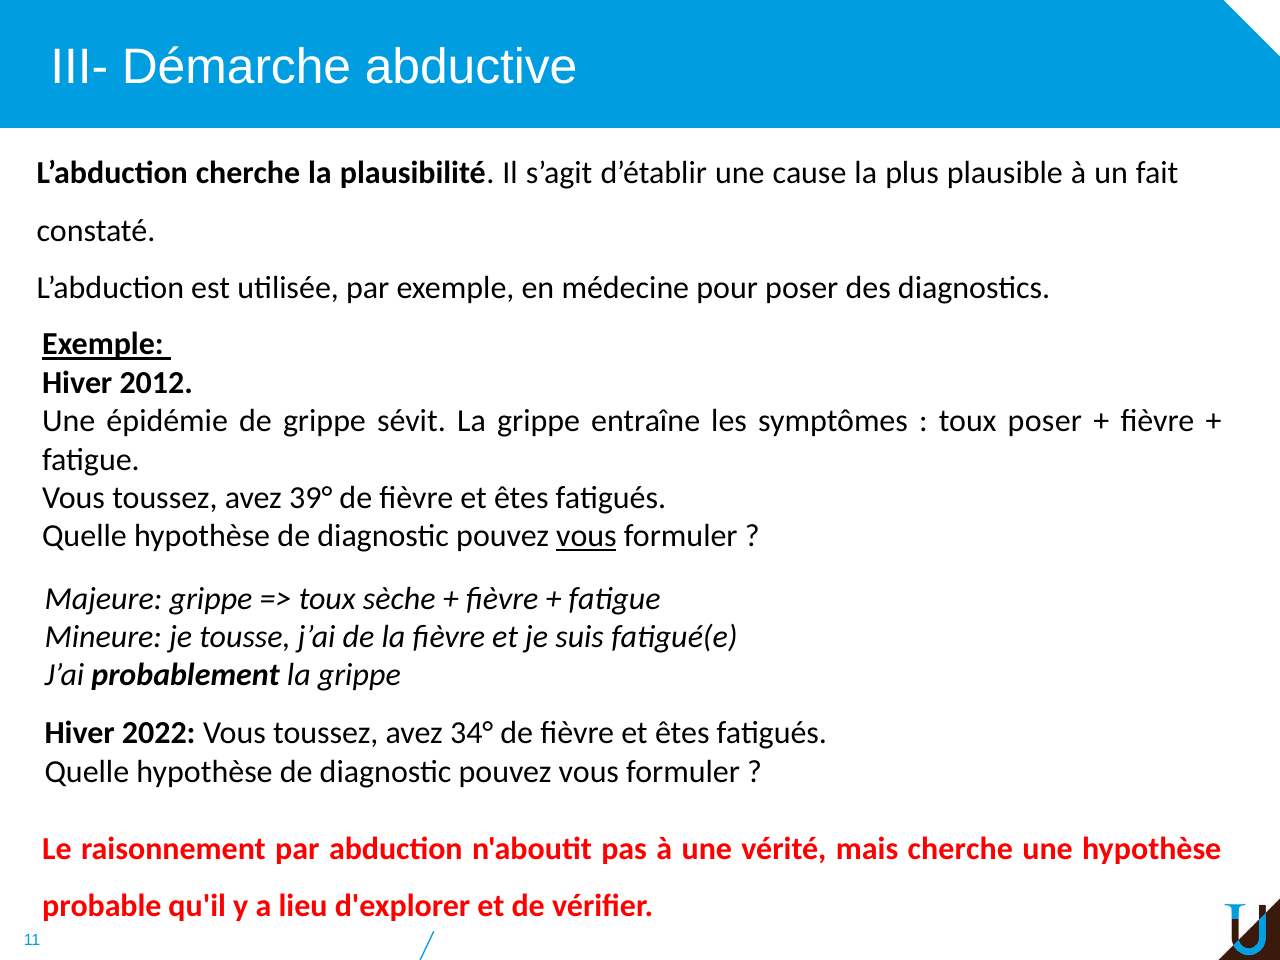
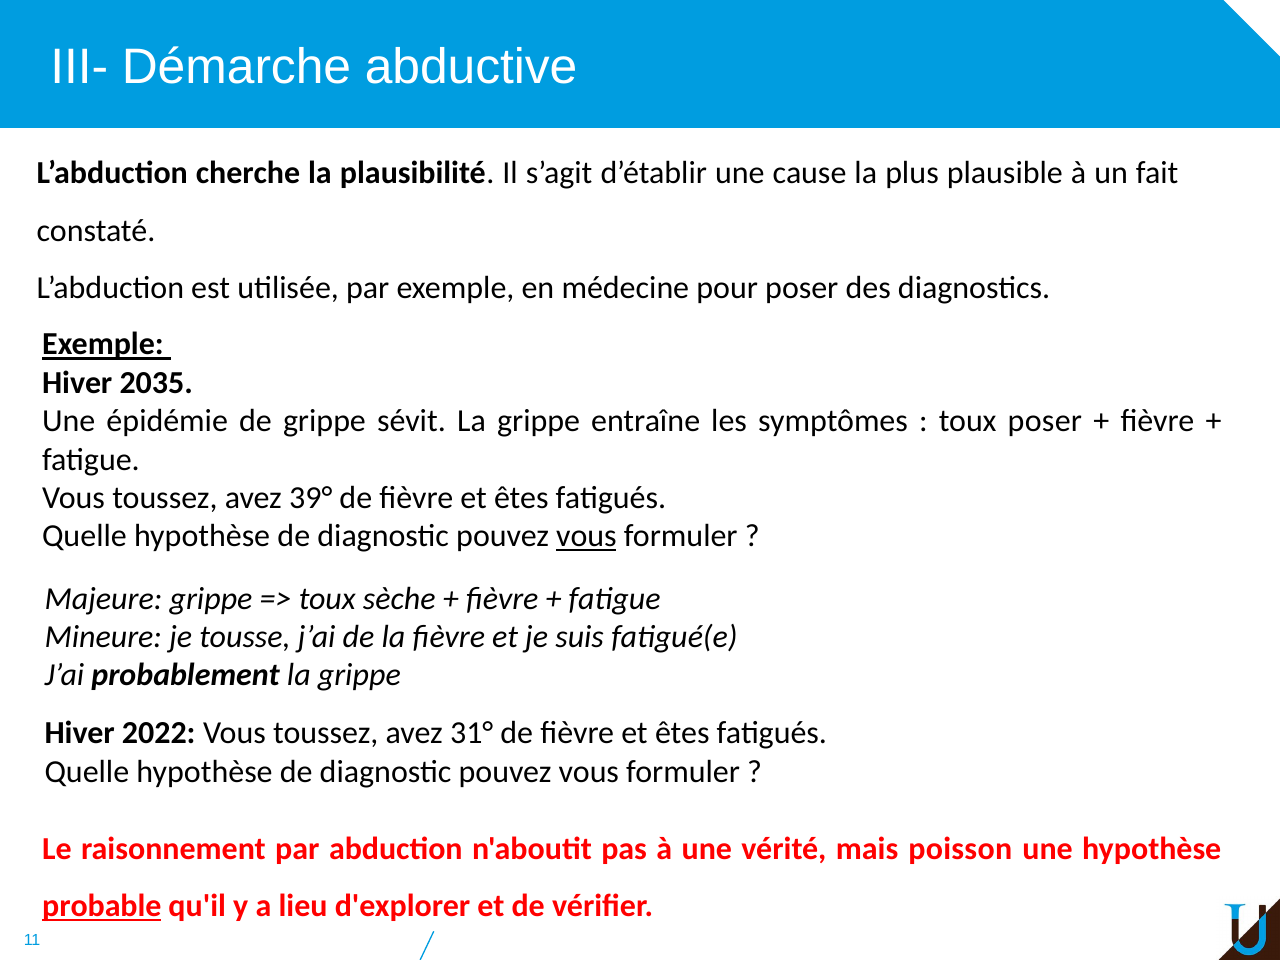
2012: 2012 -> 2035
34°: 34° -> 31°
mais cherche: cherche -> poisson
probable underline: none -> present
